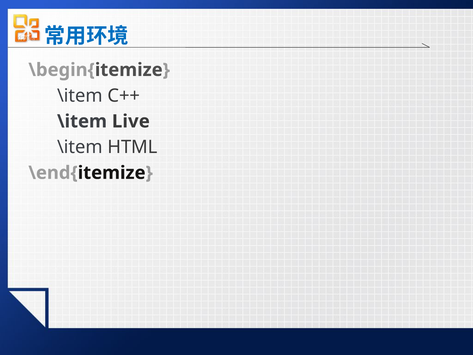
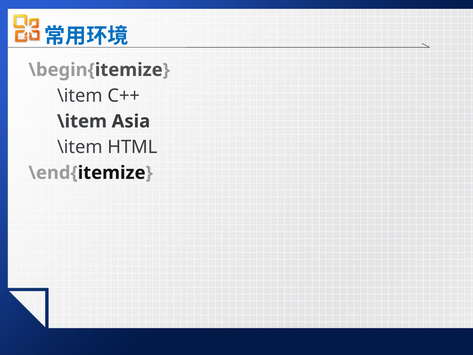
Live: Live -> Asia
